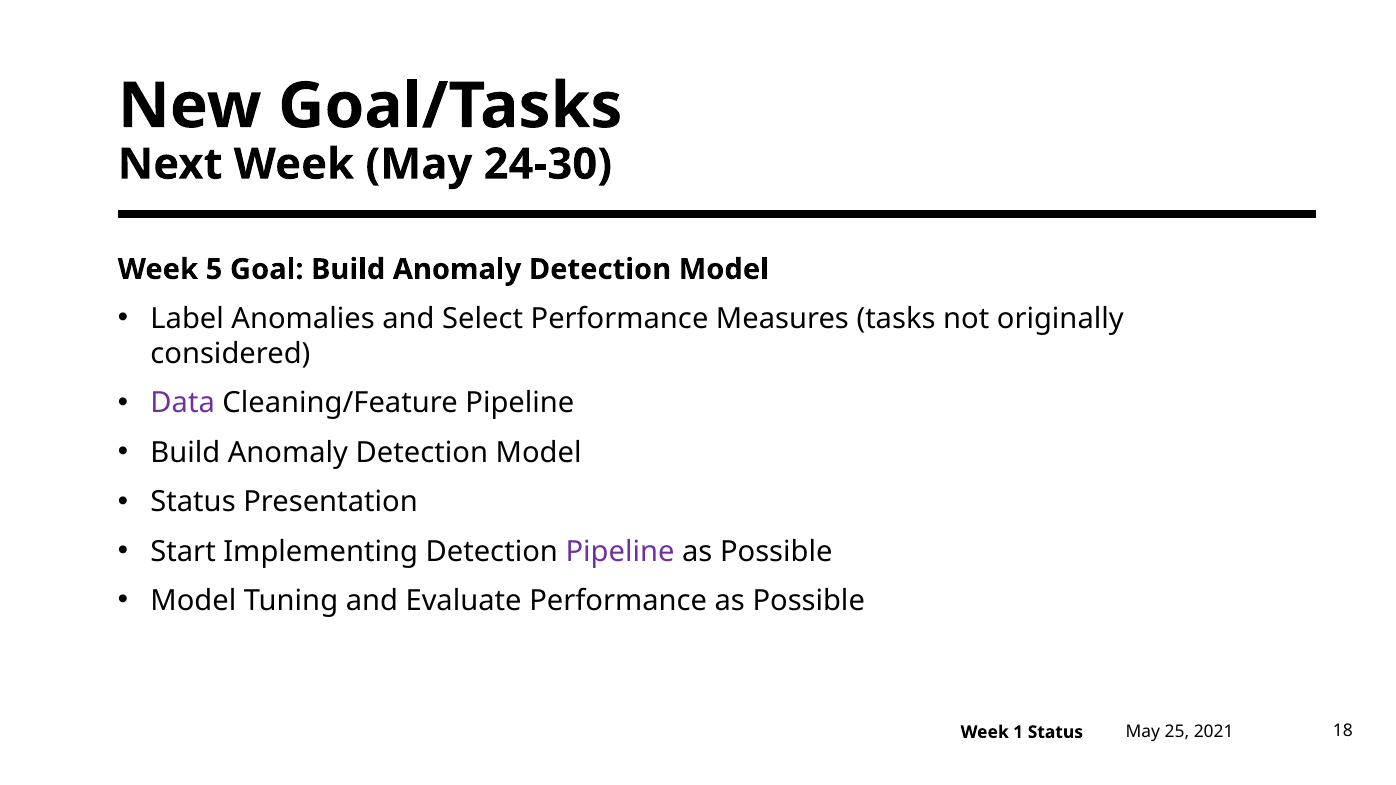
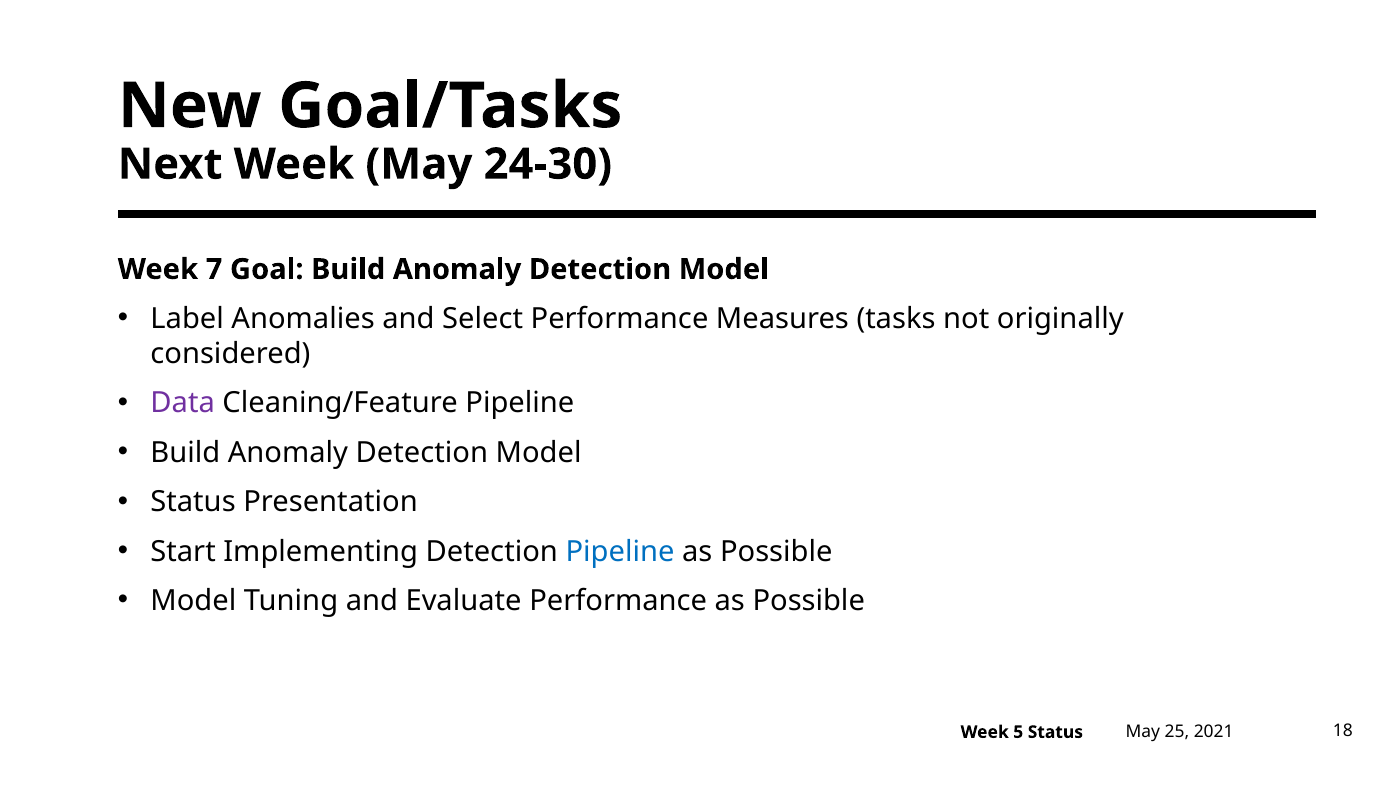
5: 5 -> 7
Pipeline at (620, 552) colour: purple -> blue
1: 1 -> 5
